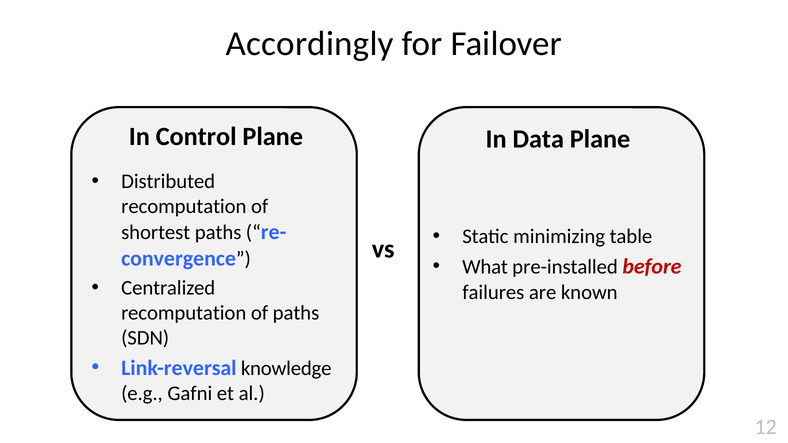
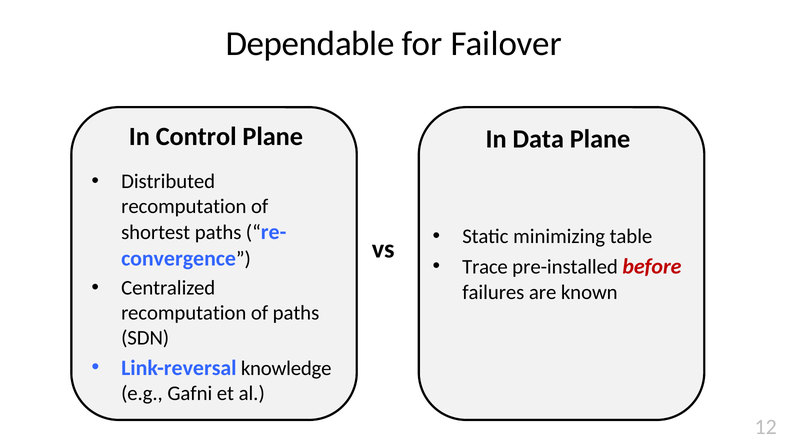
Accordingly: Accordingly -> Dependable
What: What -> Trace
